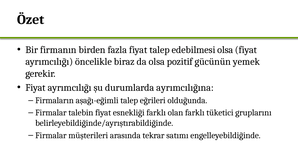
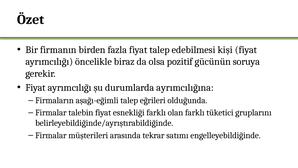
edebilmesi olsa: olsa -> kişi
yemek: yemek -> soruya
